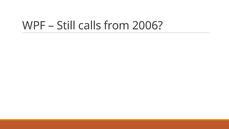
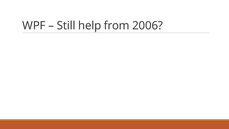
calls: calls -> help
